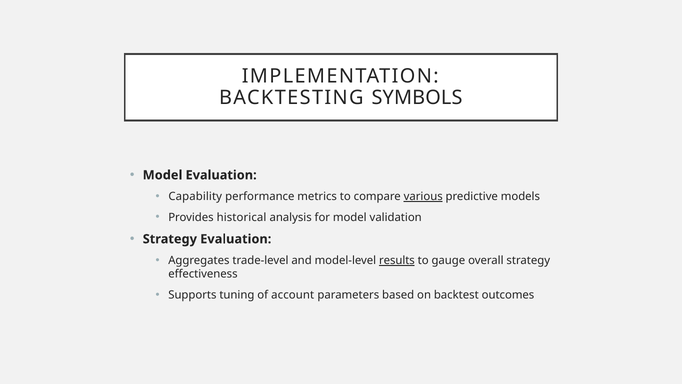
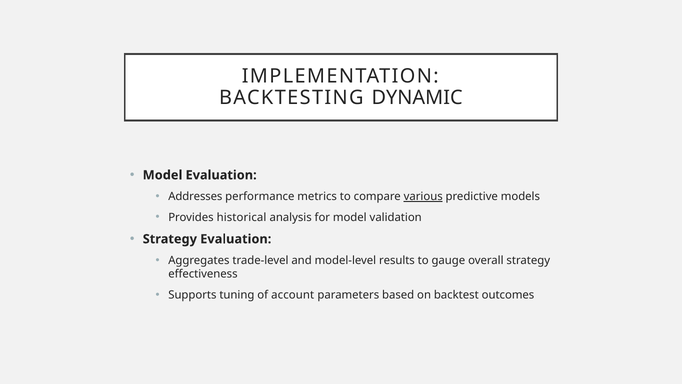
SYMBOLS: SYMBOLS -> DYNAMIC
Capability: Capability -> Addresses
results underline: present -> none
